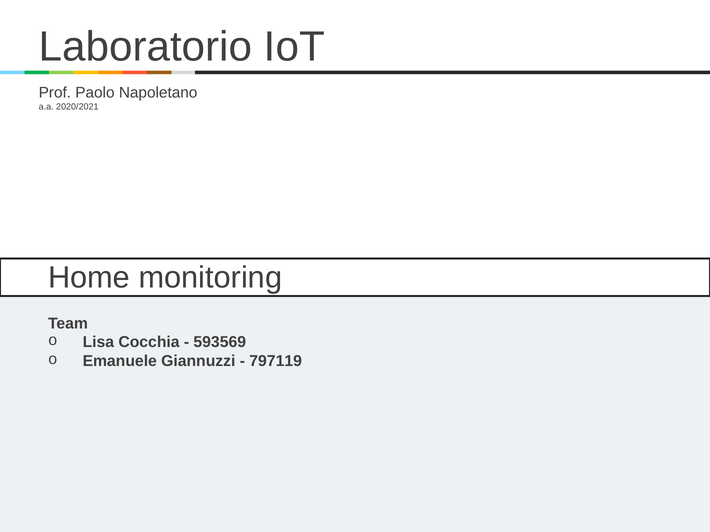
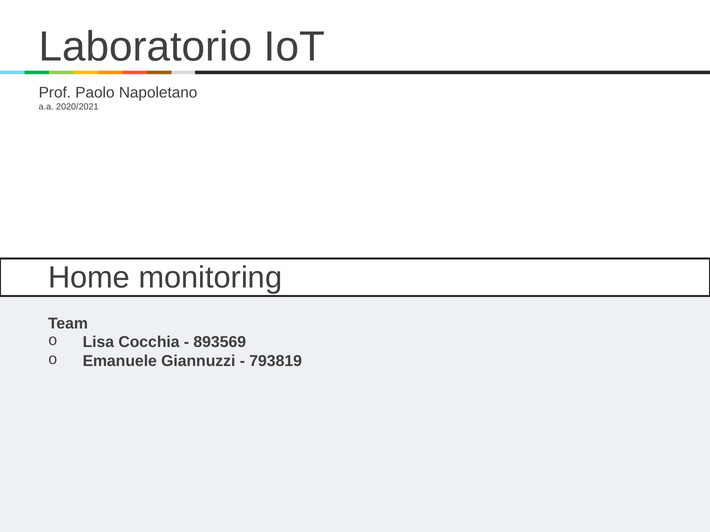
593569: 593569 -> 893569
797119: 797119 -> 793819
